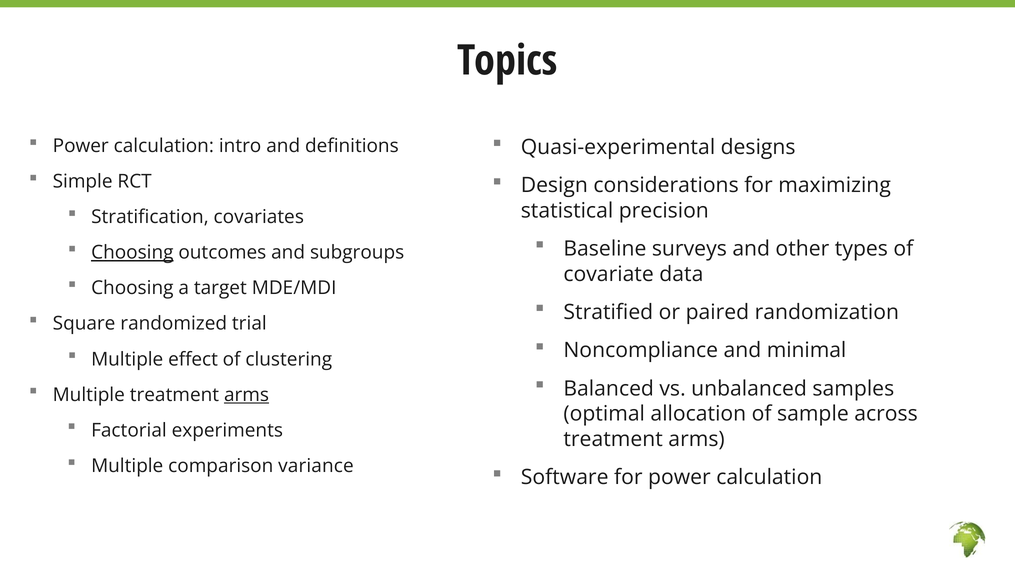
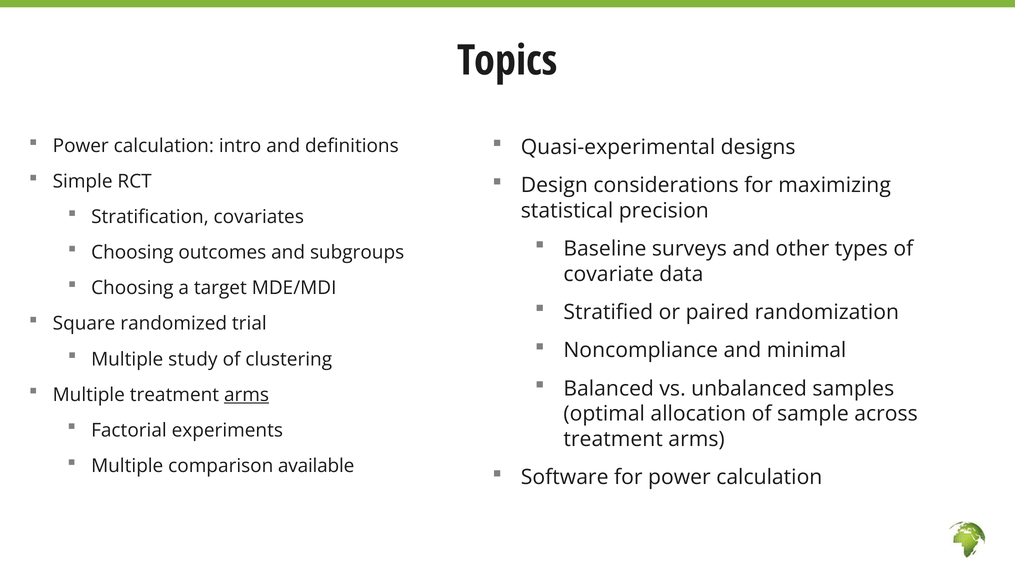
Choosing at (132, 253) underline: present -> none
effect: effect -> study
variance: variance -> available
